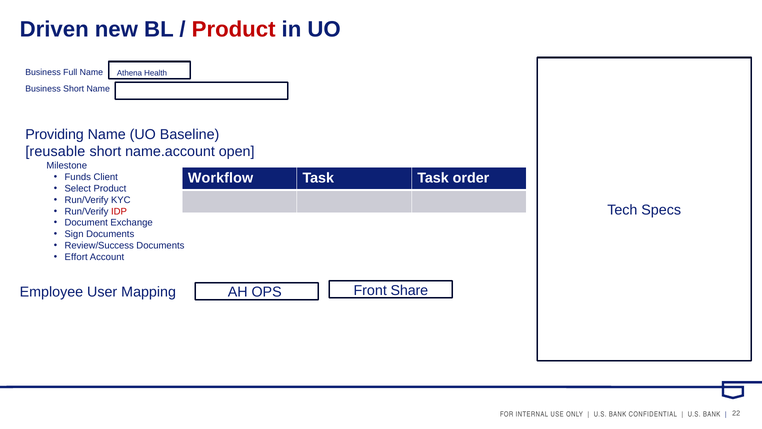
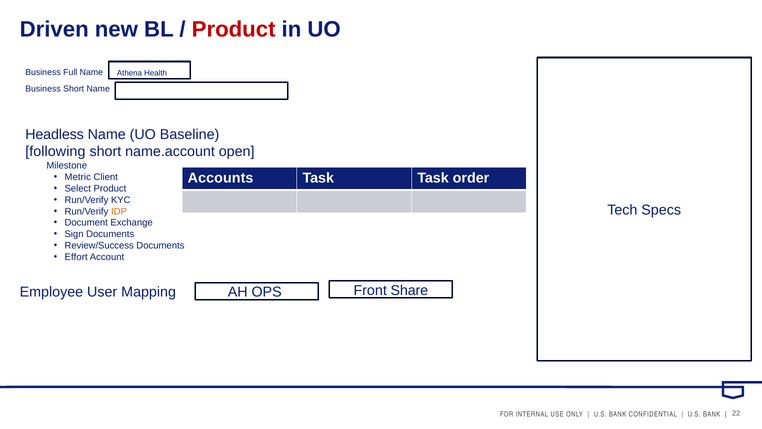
Providing: Providing -> Headless
reusable: reusable -> following
Workflow: Workflow -> Accounts
Funds: Funds -> Metric
IDP colour: red -> orange
